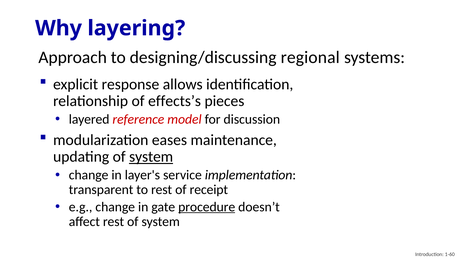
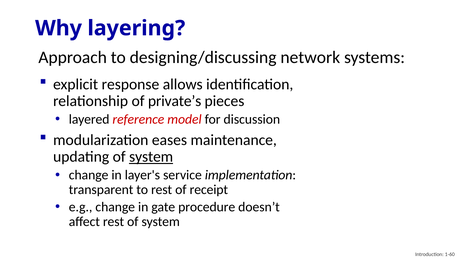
regional: regional -> network
effects’s: effects’s -> private’s
procedure underline: present -> none
